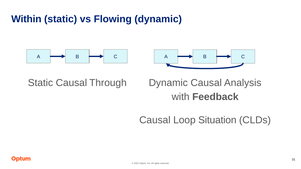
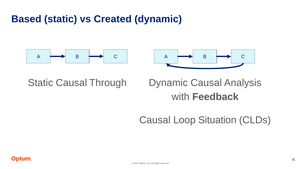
Within: Within -> Based
Flowing: Flowing -> Created
